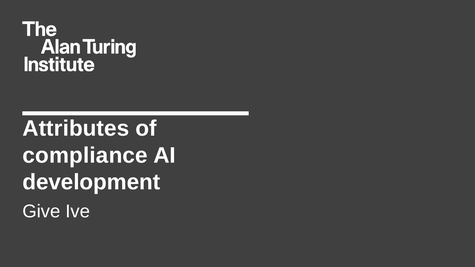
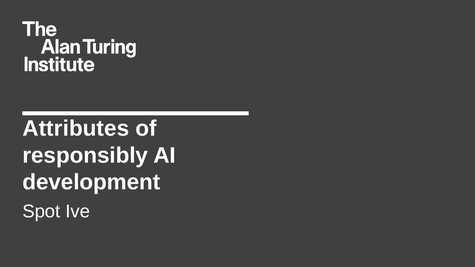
compliance: compliance -> responsibly
Give: Give -> Spot
